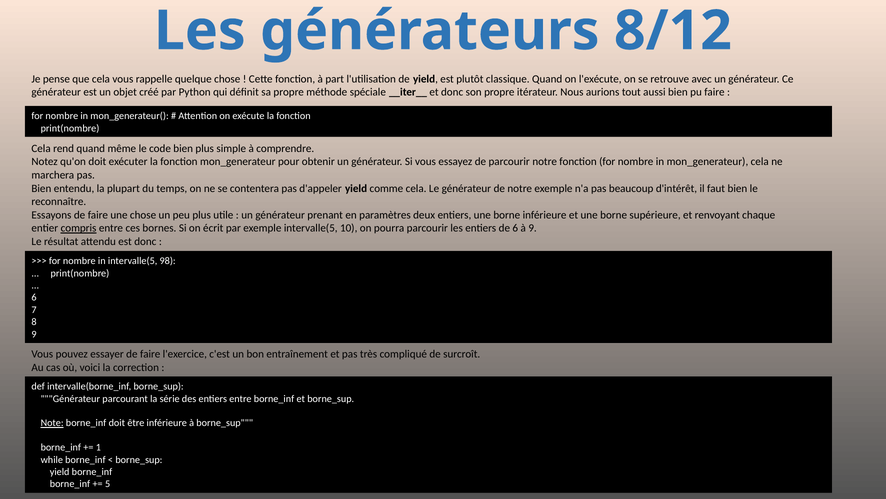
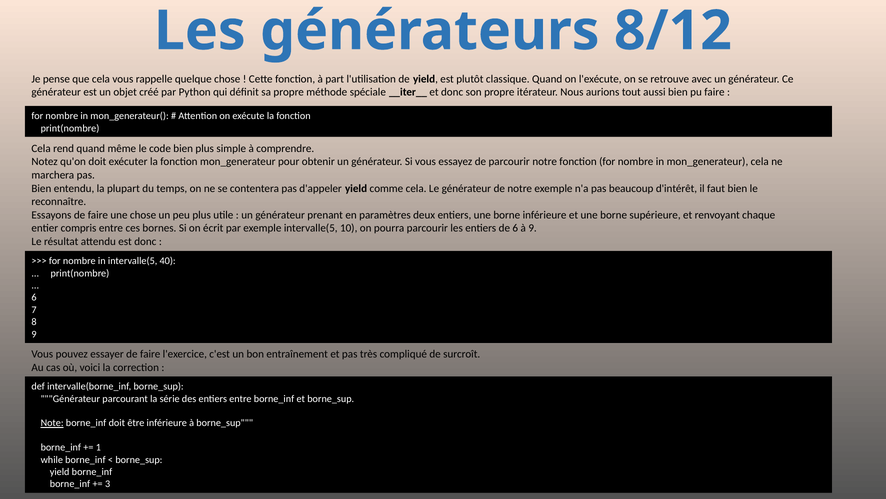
compris underline: present -> none
98: 98 -> 40
5: 5 -> 3
